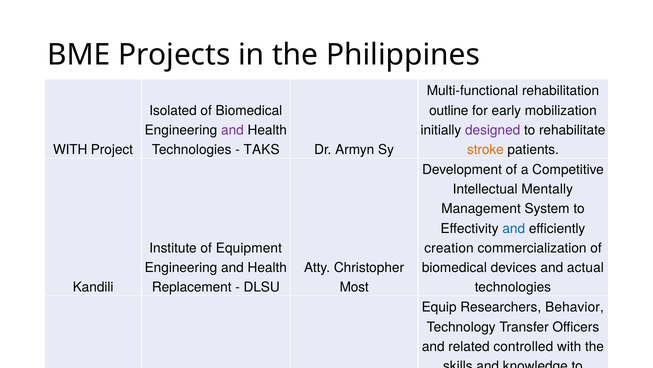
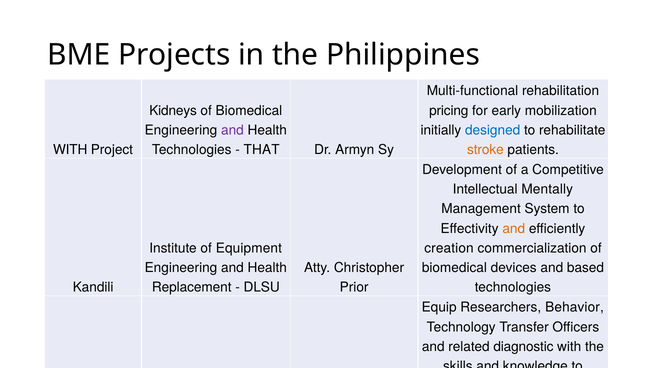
Isolated: Isolated -> Kidneys
outline: outline -> pricing
designed colour: purple -> blue
TAKS: TAKS -> THAT
and at (514, 228) colour: blue -> orange
actual: actual -> based
Most: Most -> Prior
controlled: controlled -> diagnostic
